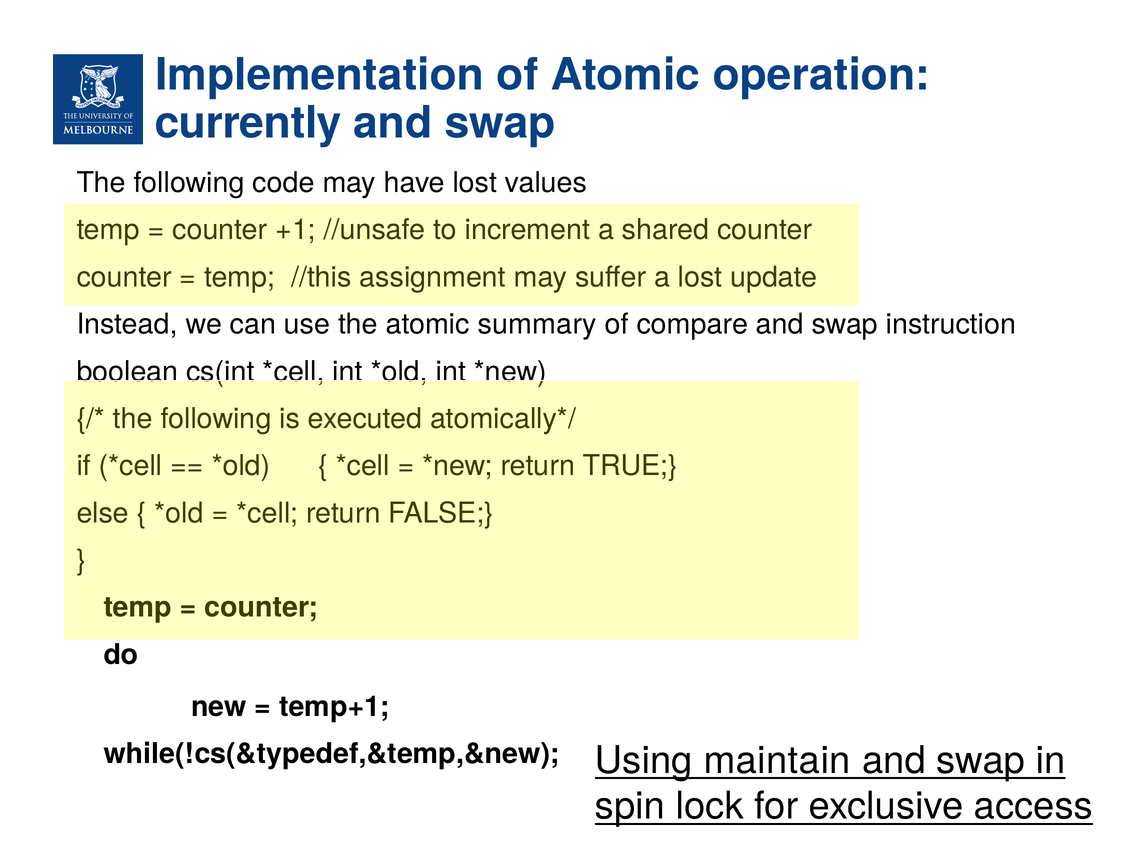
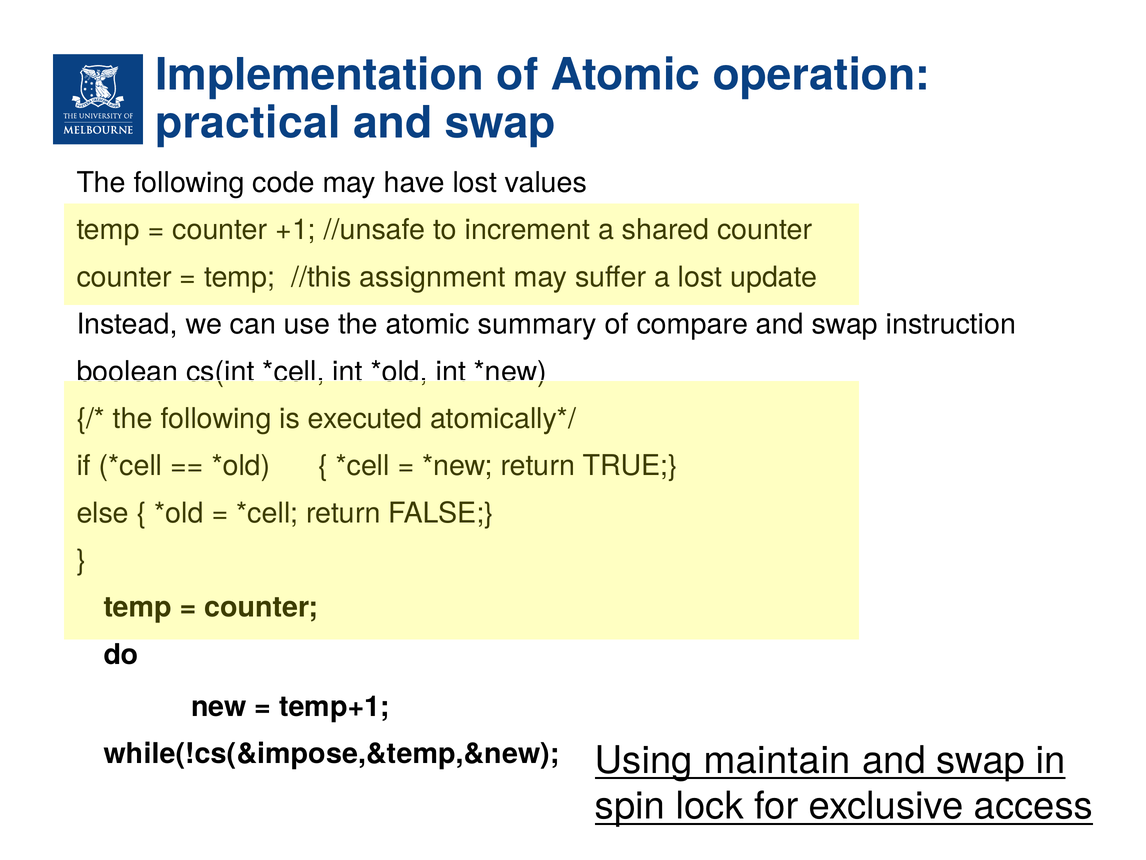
currently: currently -> practical
while(!cs(&typedef,&temp,&new: while(!cs(&typedef,&temp,&new -> while(!cs(&impose,&temp,&new
